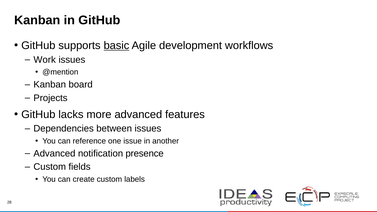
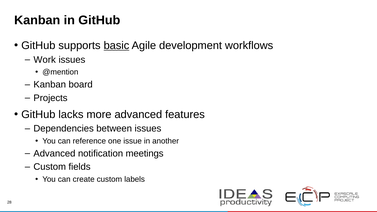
presence: presence -> meetings
